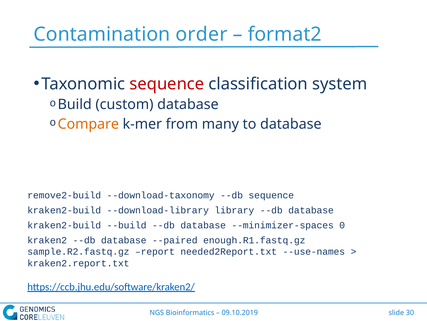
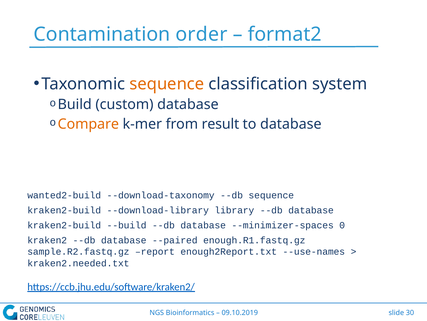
sequence at (167, 84) colour: red -> orange
many: many -> result
remove2-build: remove2-build -> wanted2-build
needed2Report.txt: needed2Report.txt -> enough2Report.txt
kraken2.report.txt: kraken2.report.txt -> kraken2.needed.txt
